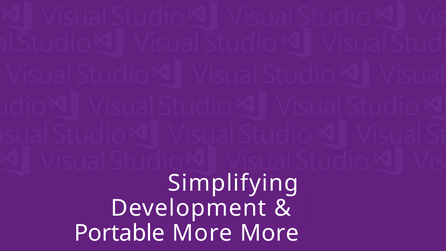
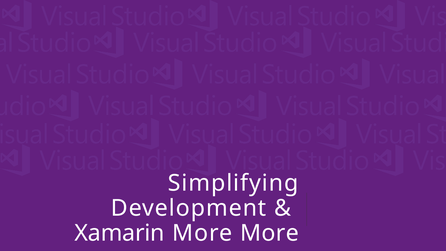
Portable: Portable -> Xamarin
